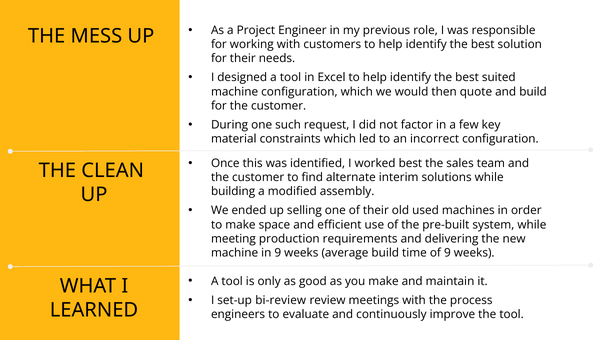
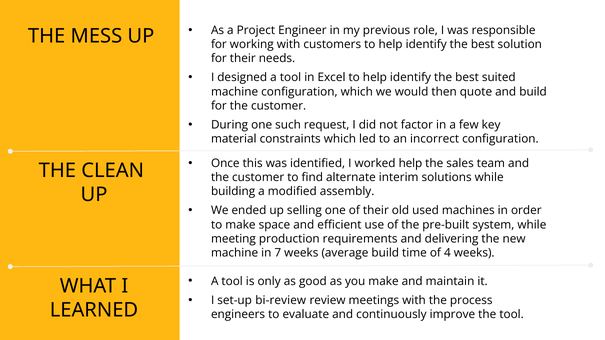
worked best: best -> help
in 9: 9 -> 7
of 9: 9 -> 4
